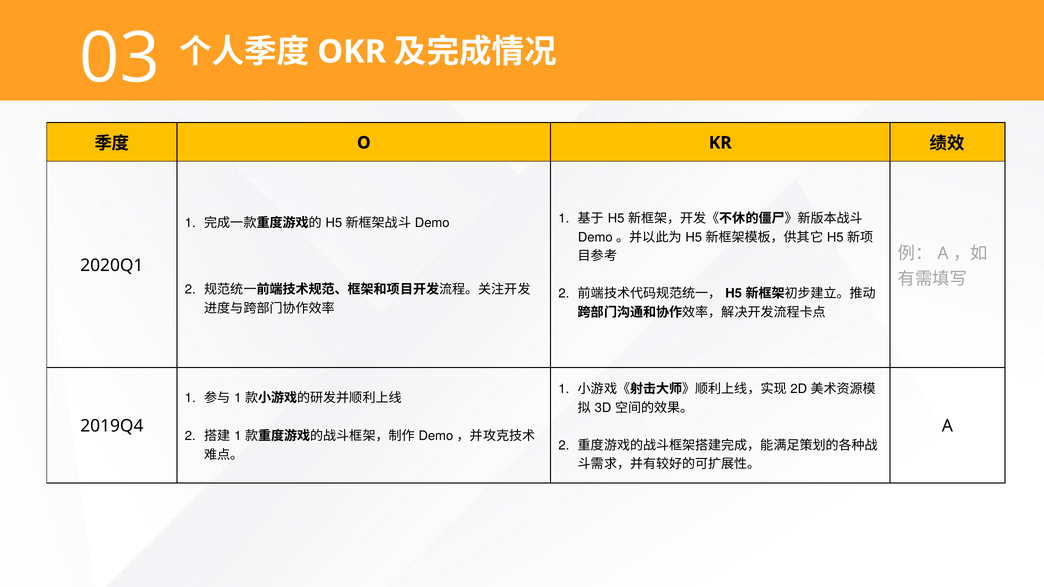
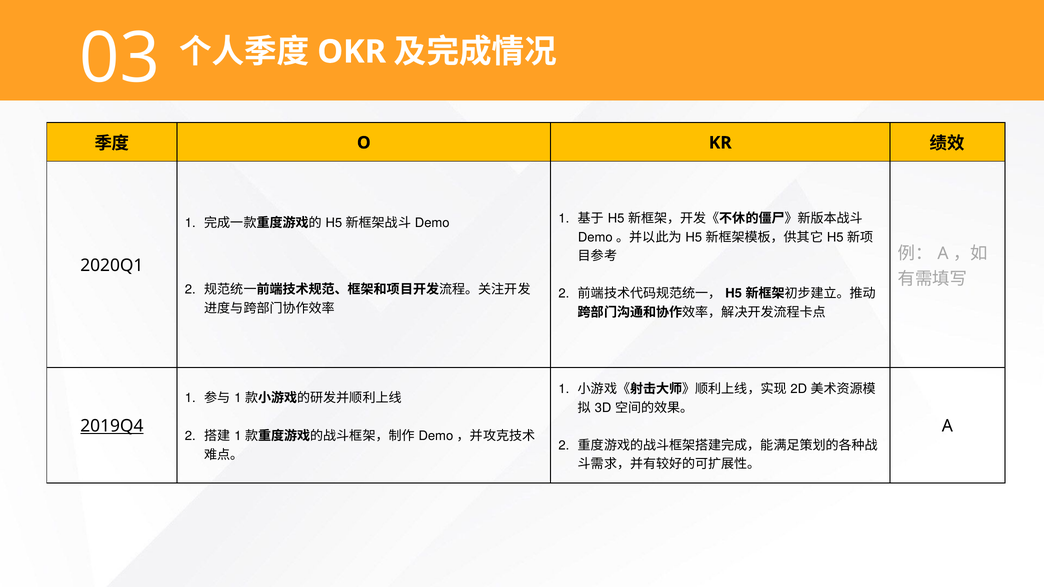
2019Q4 underline: none -> present
